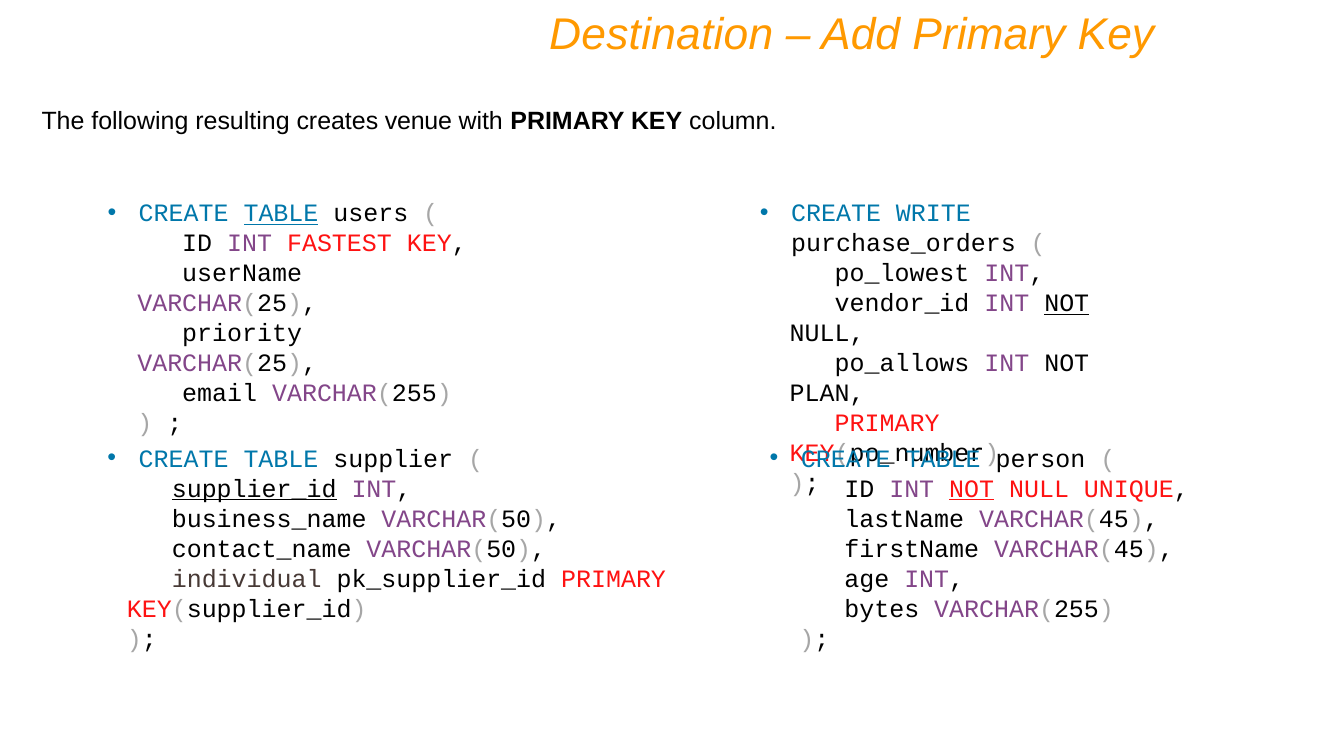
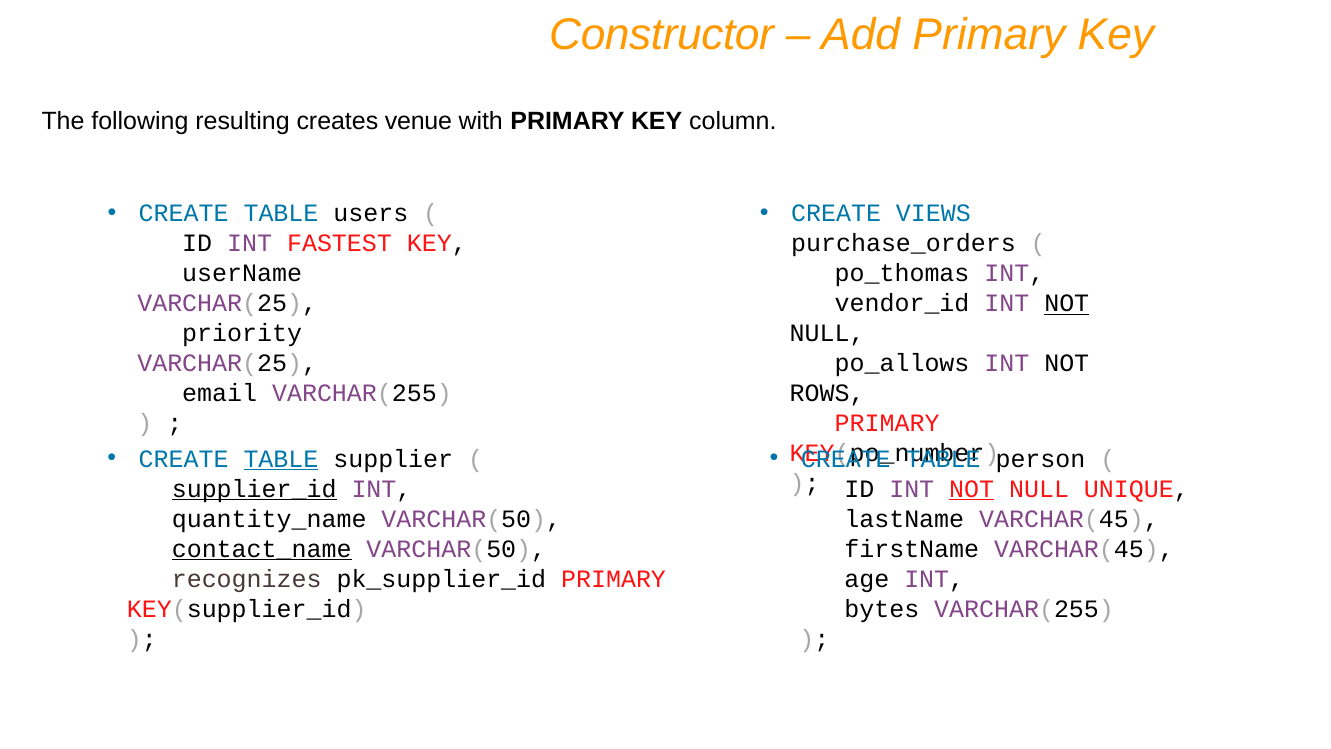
Destination: Destination -> Constructor
TABLE at (281, 214) underline: present -> none
WRITE: WRITE -> VIEWS
po_lowest: po_lowest -> po_thomas
PLAN: PLAN -> ROWS
TABLE at (281, 459) underline: none -> present
business_name: business_name -> quantity_name
contact_name underline: none -> present
individual: individual -> recognizes
